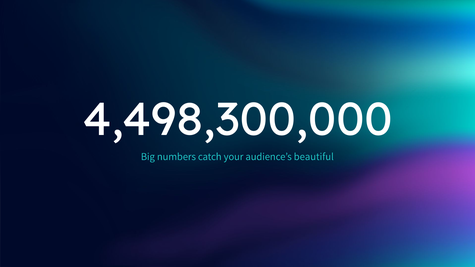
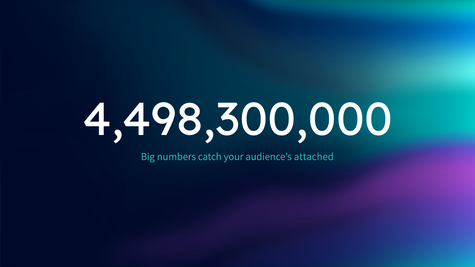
beautiful: beautiful -> attached
